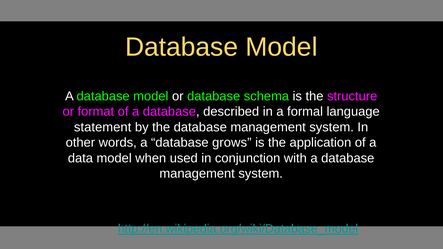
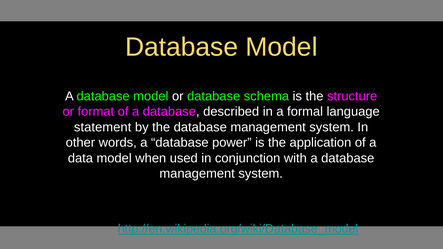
grows: grows -> power
